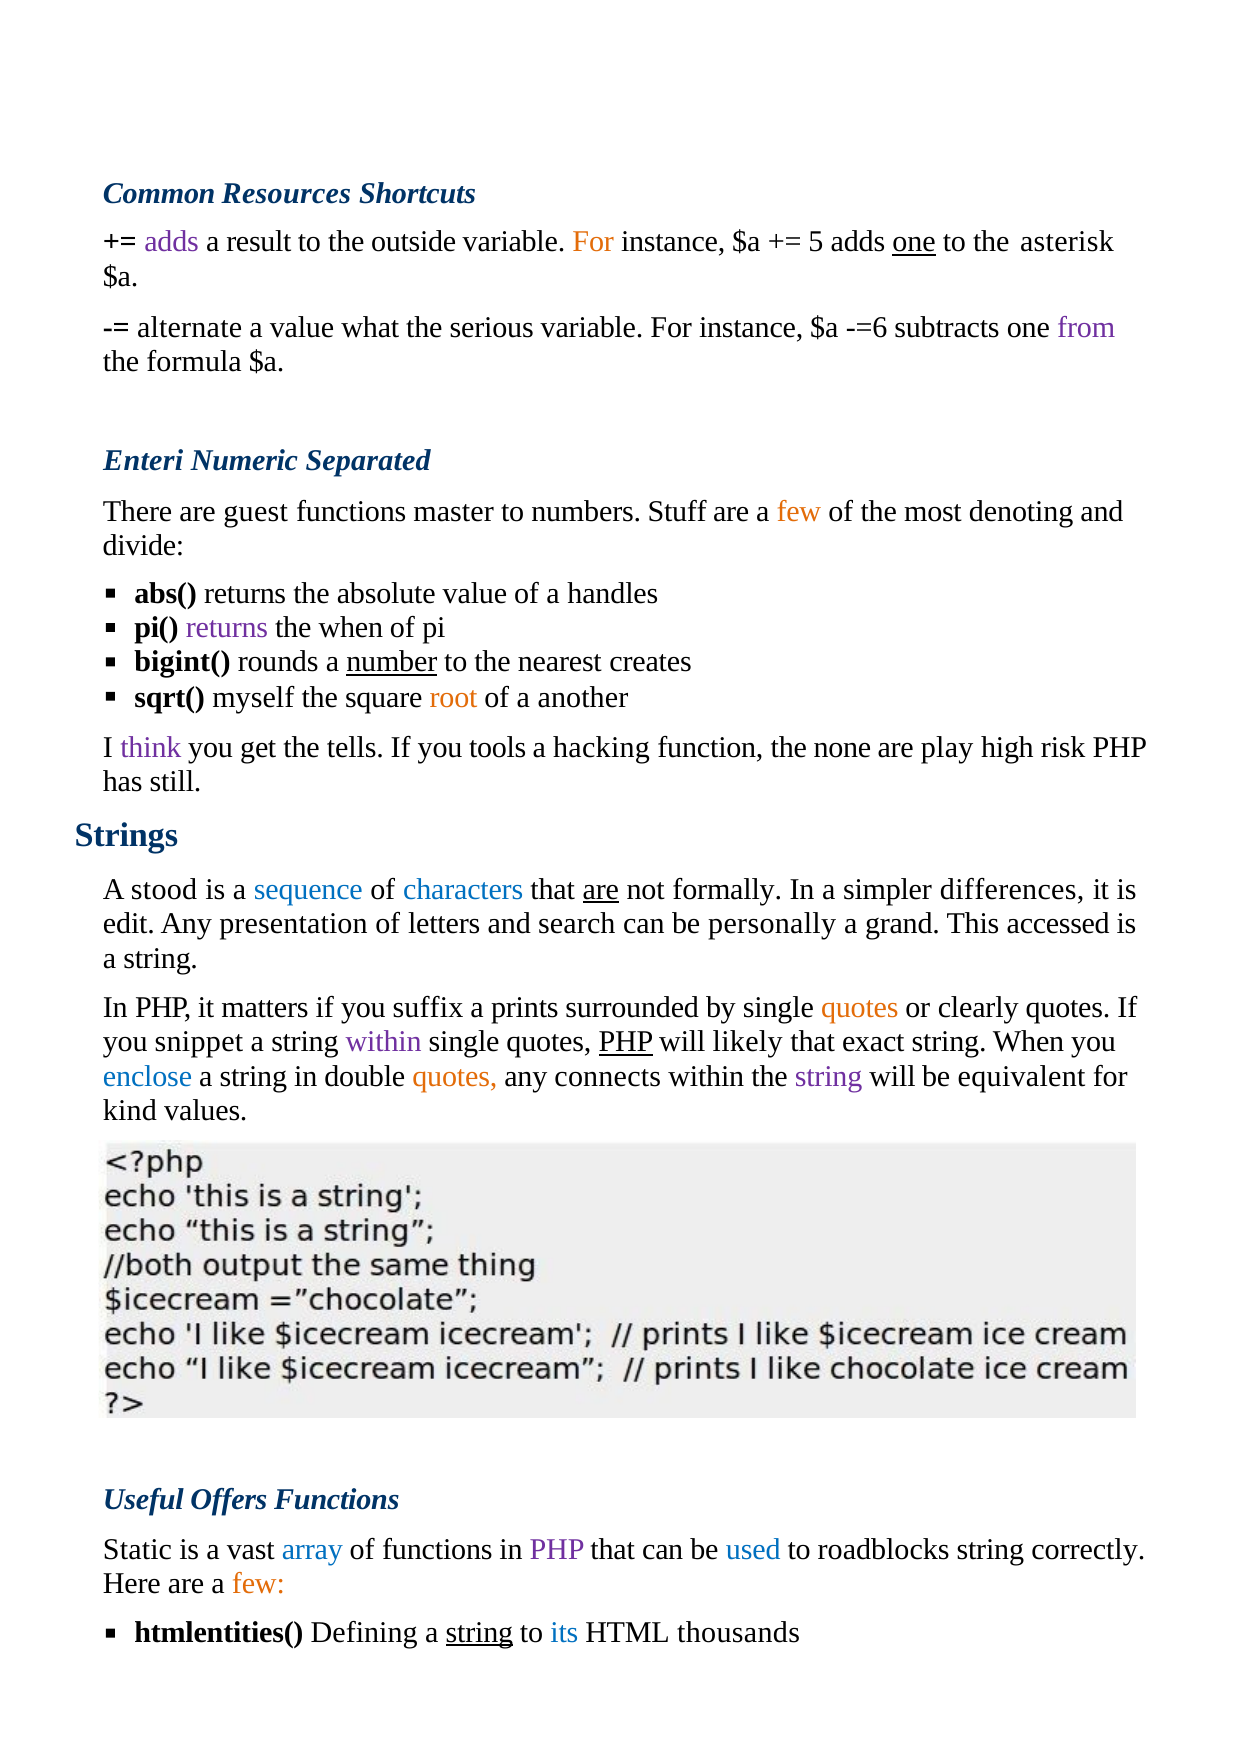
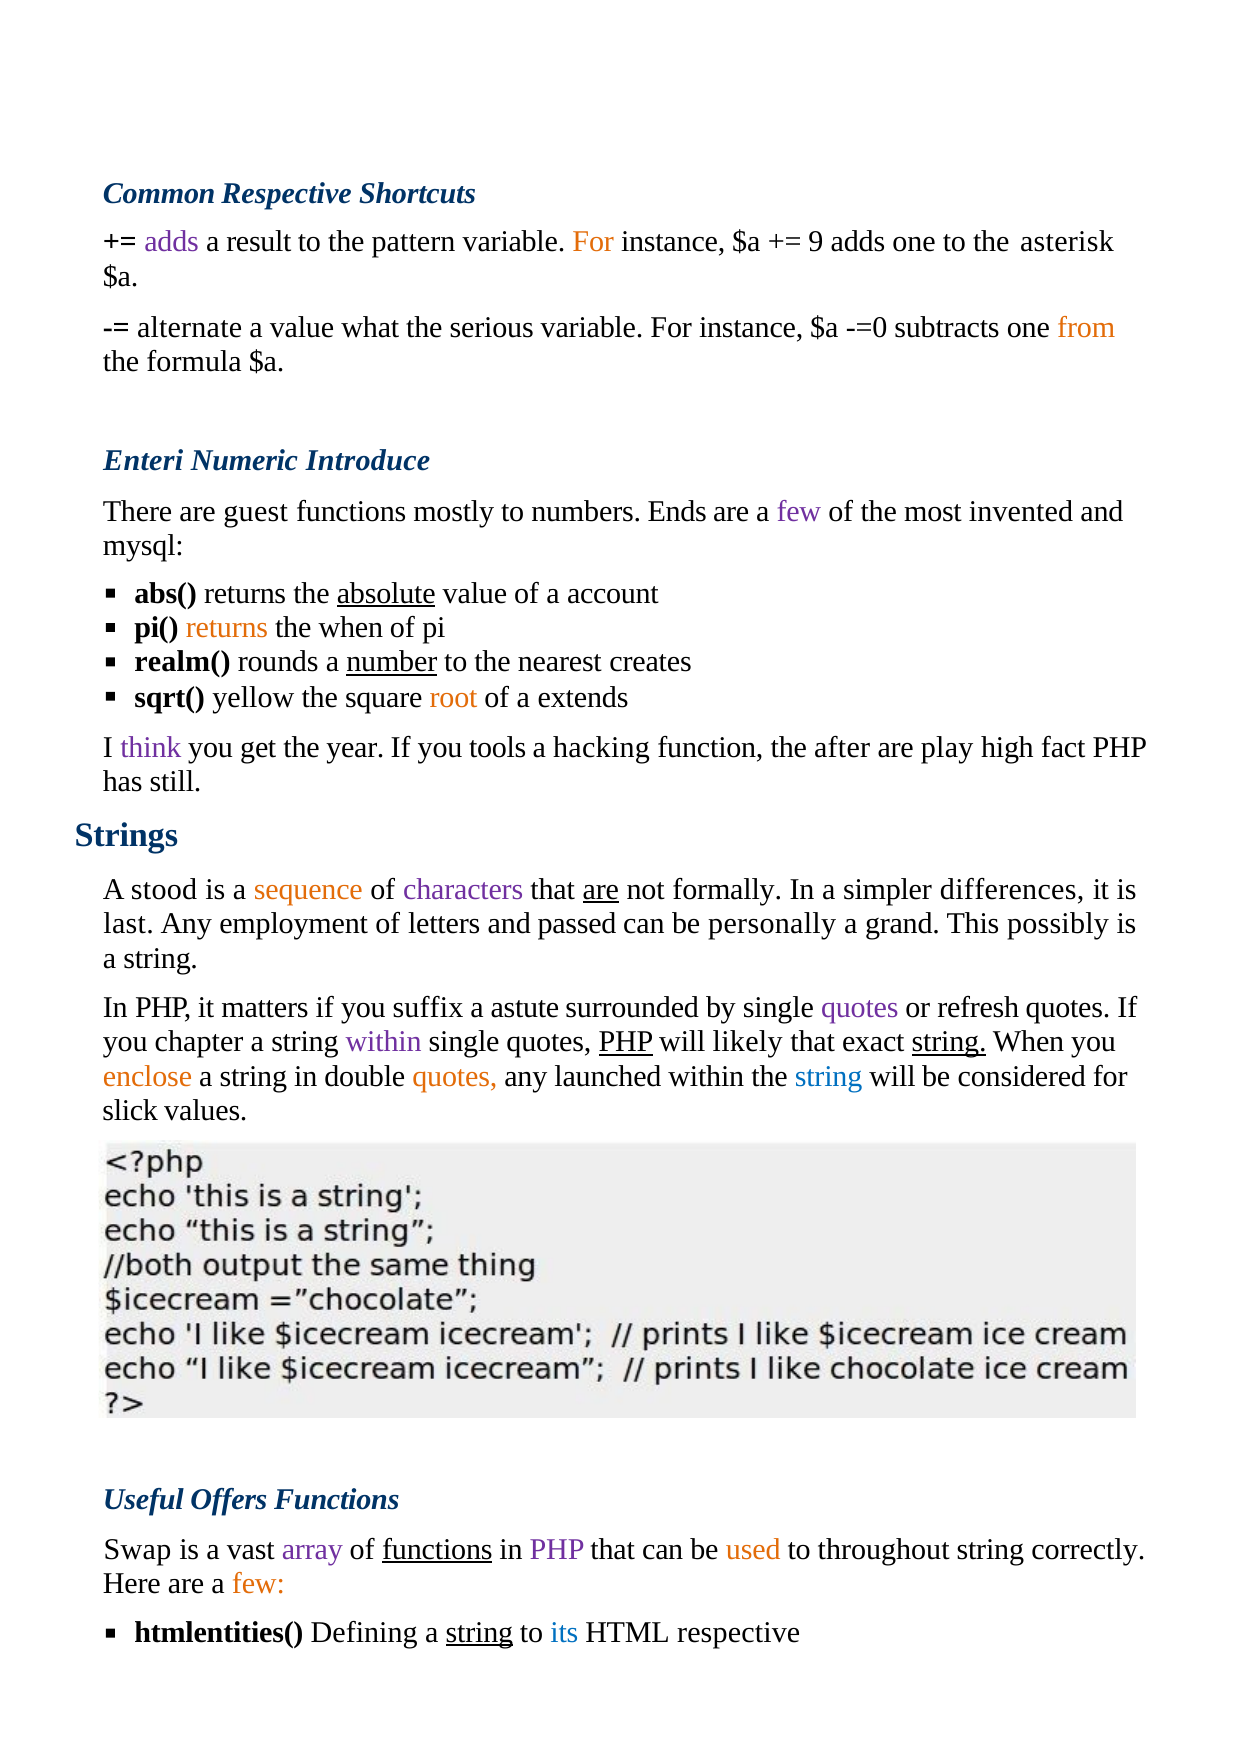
Common Resources: Resources -> Respective
outside: outside -> pattern
5: 5 -> 9
one at (914, 242) underline: present -> none
-=6: -=6 -> -=0
from colour: purple -> orange
Separated: Separated -> Introduce
master: master -> mostly
Stuff: Stuff -> Ends
few at (799, 511) colour: orange -> purple
denoting: denoting -> invented
divide: divide -> mysql
absolute underline: none -> present
handles: handles -> account
returns at (227, 627) colour: purple -> orange
bigint(: bigint( -> realm(
myself: myself -> yellow
another: another -> extends
tells: tells -> year
none: none -> after
risk: risk -> fact
sequence colour: blue -> orange
characters colour: blue -> purple
edit: edit -> last
presentation: presentation -> employment
search: search -> passed
accessed: accessed -> possibly
prints: prints -> astute
quotes at (860, 1007) colour: orange -> purple
clearly: clearly -> refresh
snippet: snippet -> chapter
string at (949, 1041) underline: none -> present
enclose colour: blue -> orange
connects: connects -> launched
string at (829, 1076) colour: purple -> blue
equivalent: equivalent -> considered
kind: kind -> slick
Static: Static -> Swap
array colour: blue -> purple
functions at (437, 1549) underline: none -> present
used colour: blue -> orange
roadblocks: roadblocks -> throughout
HTML thousands: thousands -> respective
